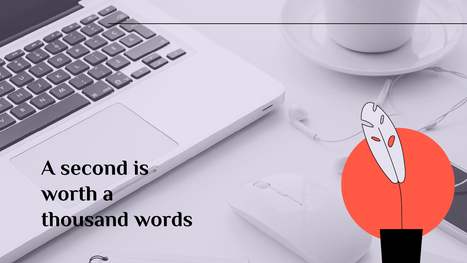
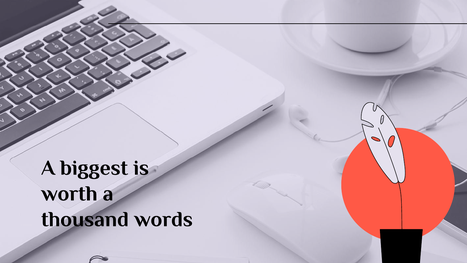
second: second -> biggest
